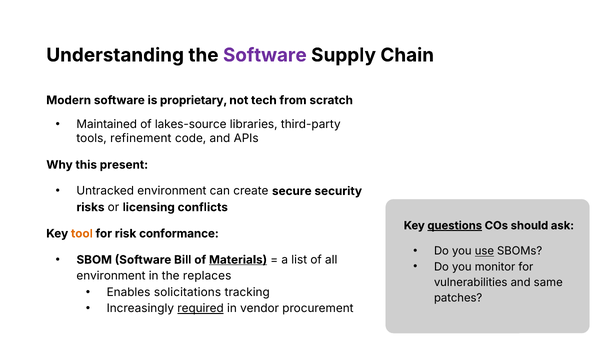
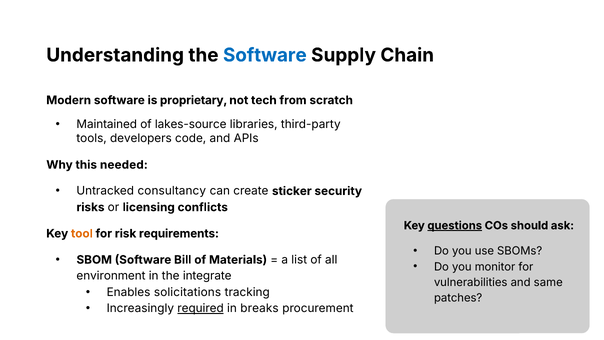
Software at (265, 55) colour: purple -> blue
refinement: refinement -> developers
present: present -> needed
Untracked environment: environment -> consultancy
secure: secure -> sticker
conformance: conformance -> requirements
use underline: present -> none
Materials underline: present -> none
replaces: replaces -> integrate
vendor: vendor -> breaks
